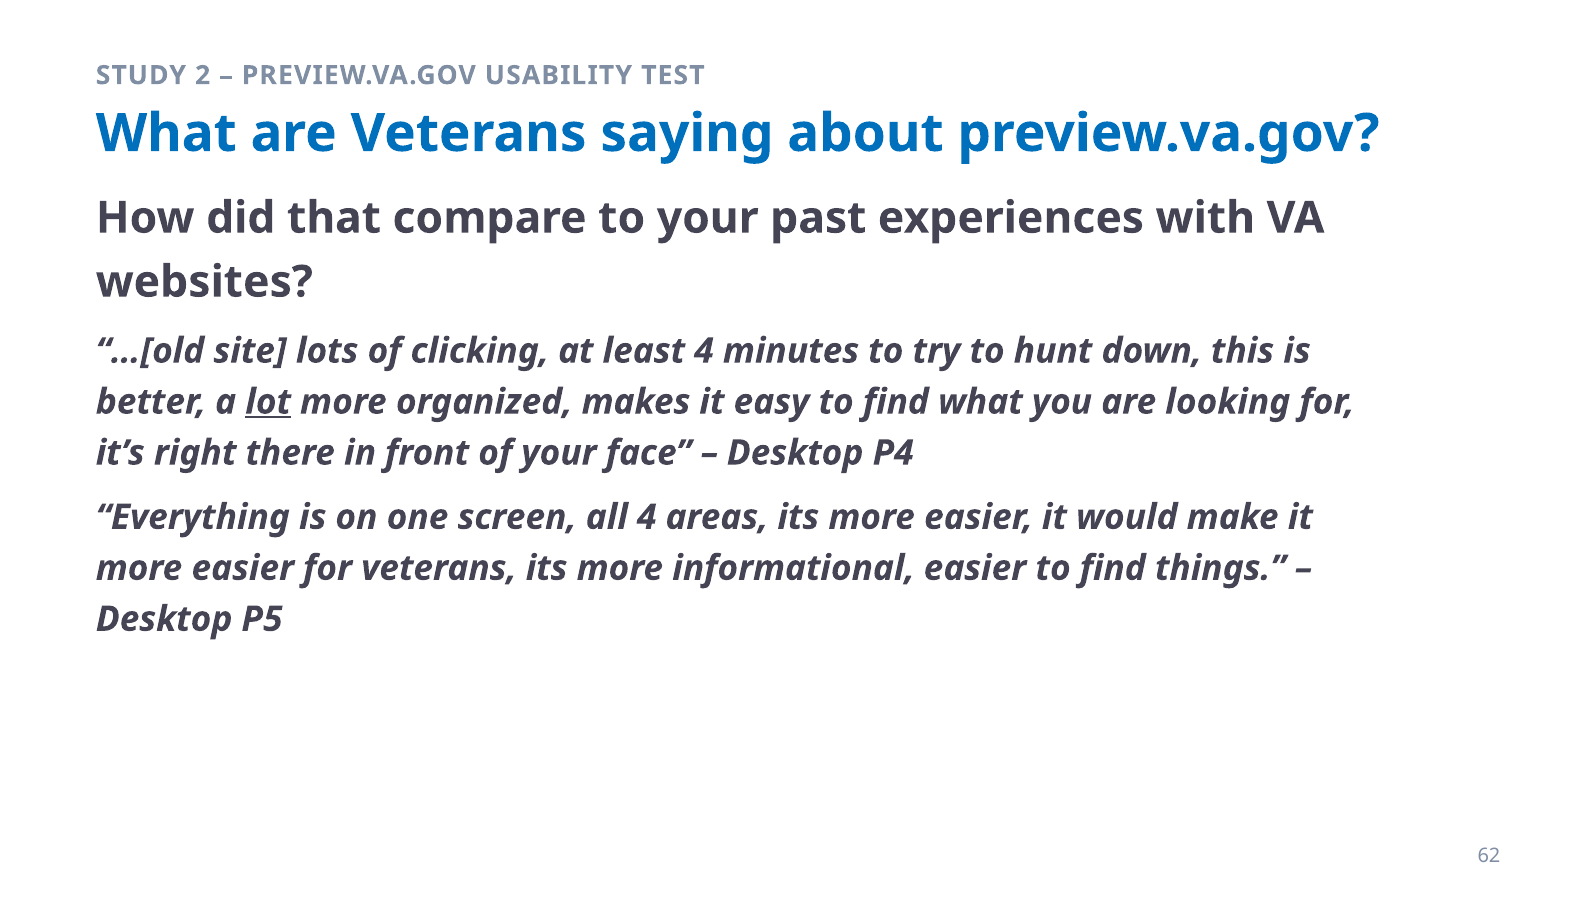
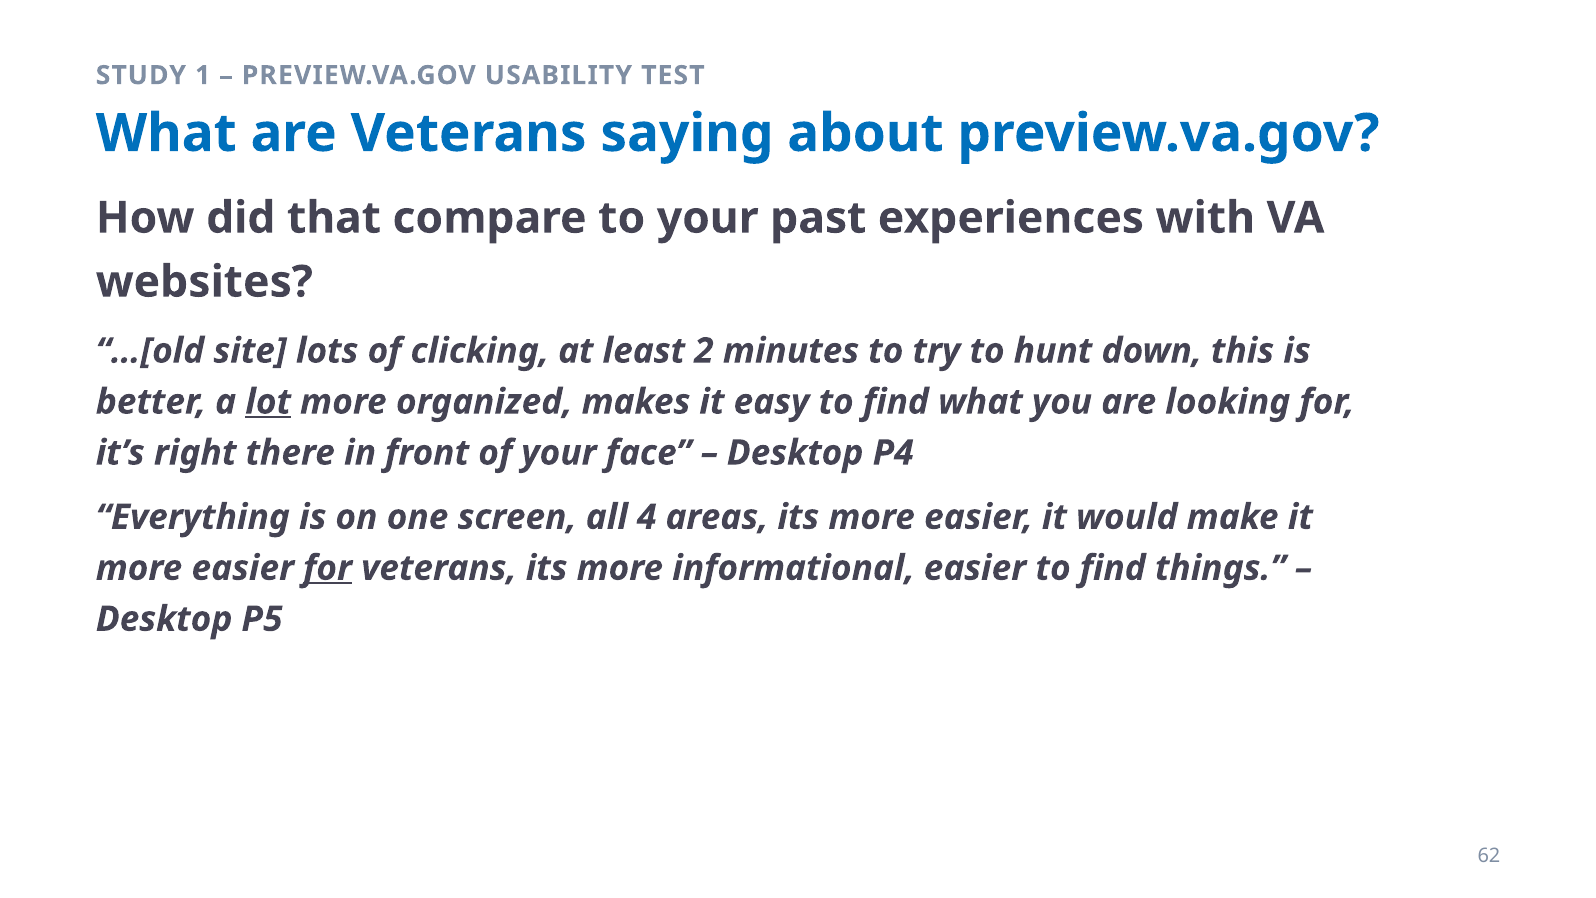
2: 2 -> 1
least 4: 4 -> 2
for at (328, 568) underline: none -> present
